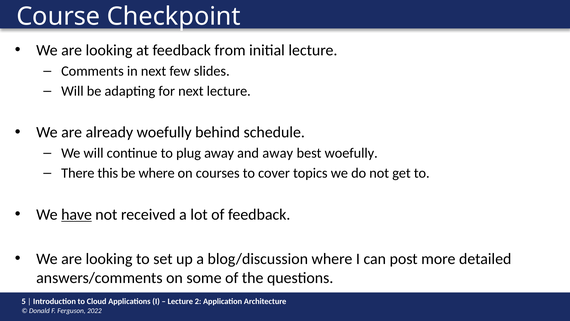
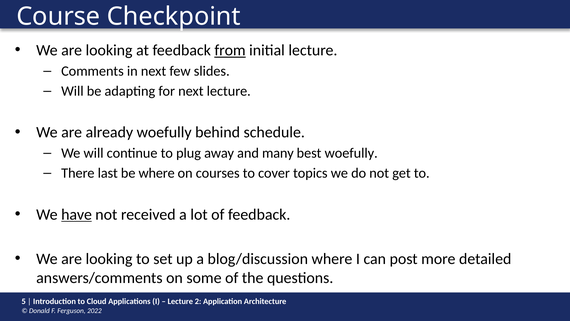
from underline: none -> present
and away: away -> many
this: this -> last
